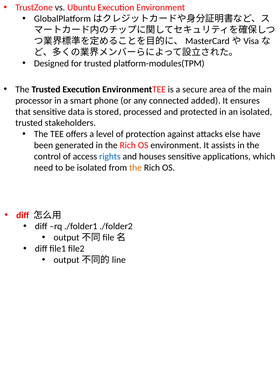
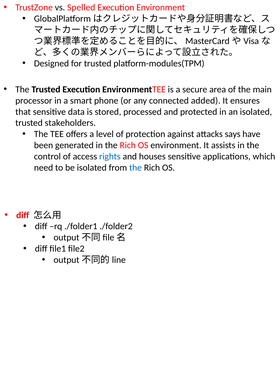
Ubuntu: Ubuntu -> Spelled
else: else -> says
the at (135, 168) colour: orange -> blue
